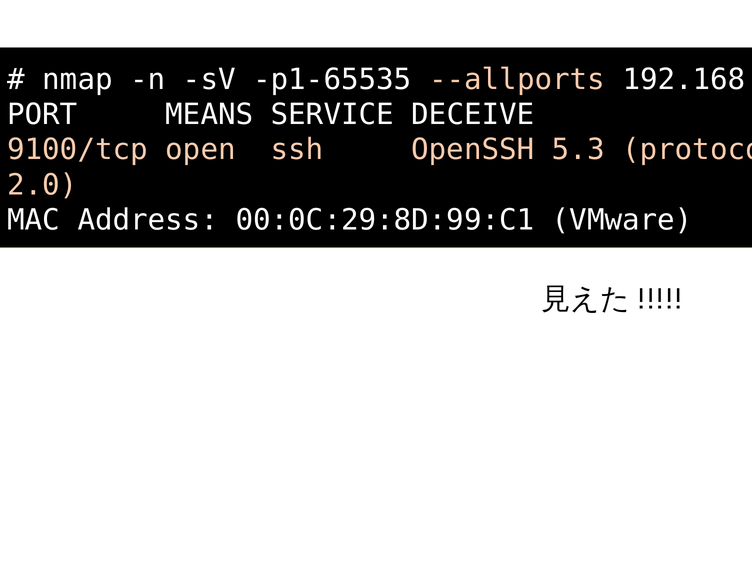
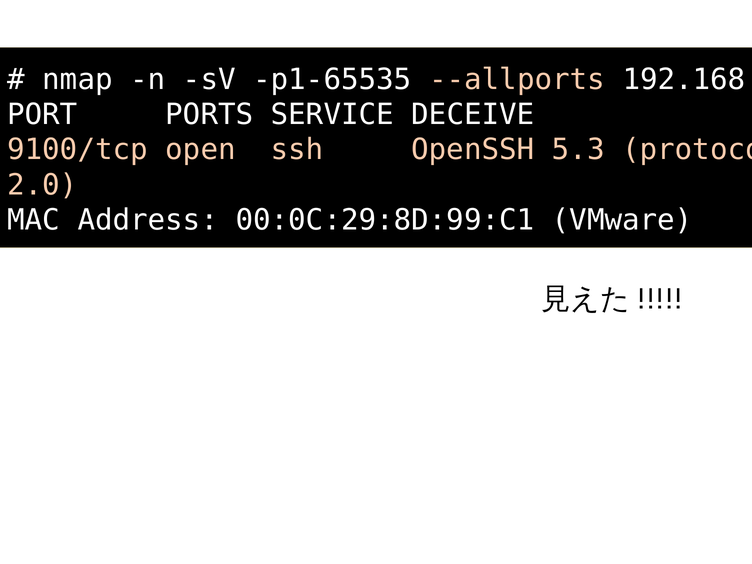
MEANS: MEANS -> PORTS
